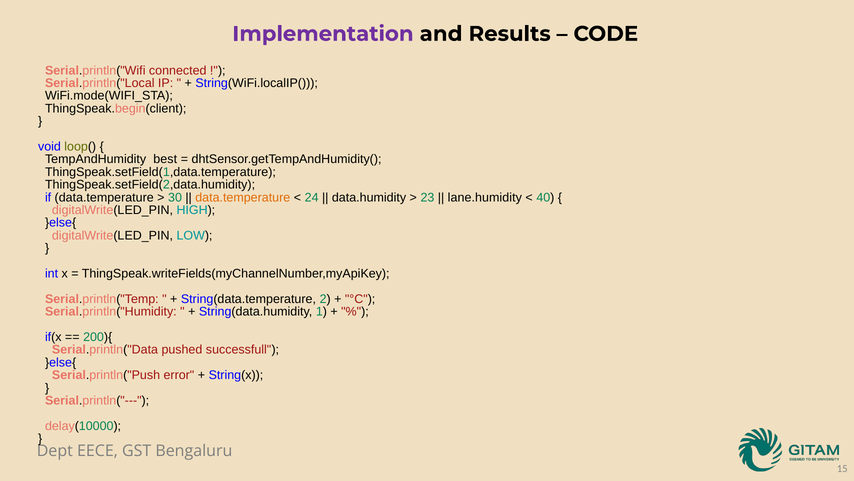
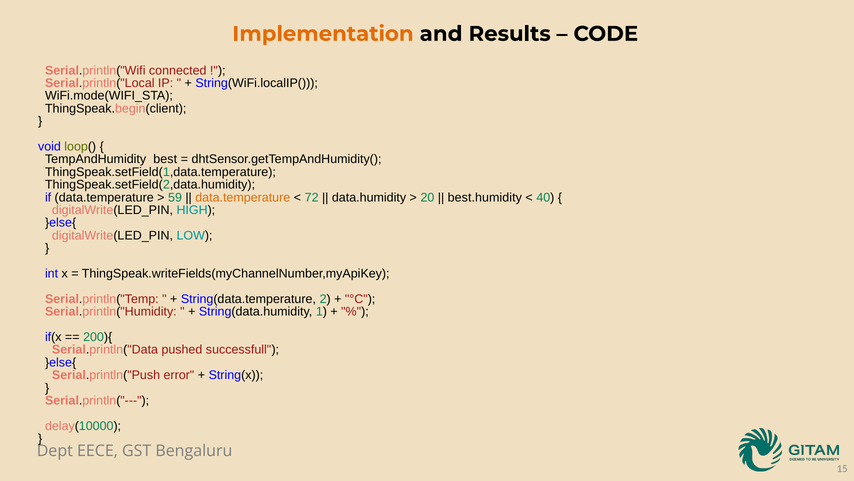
Implementation colour: purple -> orange
30: 30 -> 59
24: 24 -> 72
23: 23 -> 20
lane.humidity: lane.humidity -> best.humidity
